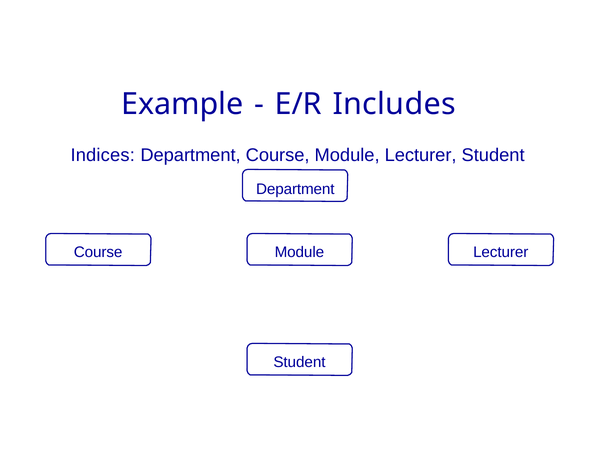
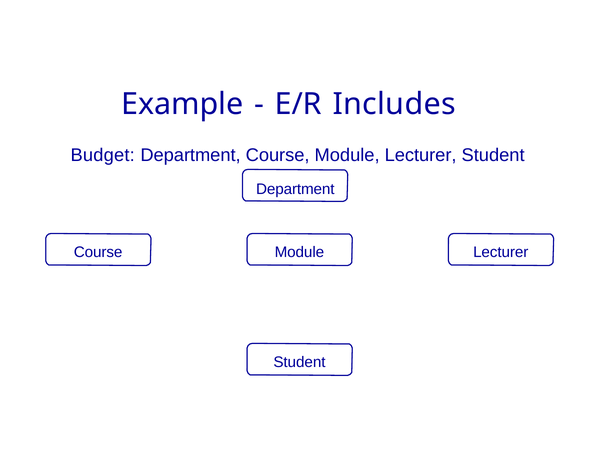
Indices: Indices -> Budget
